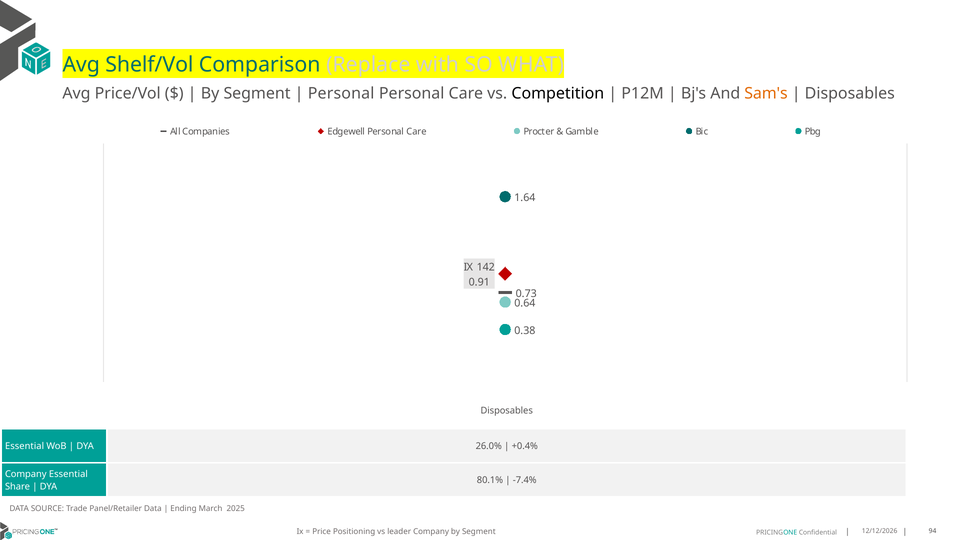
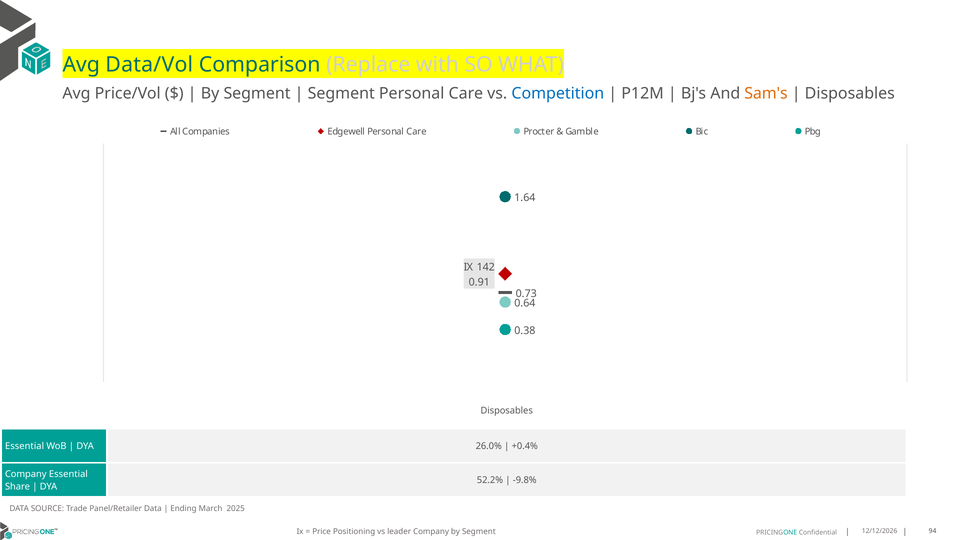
Shelf/Vol: Shelf/Vol -> Data/Vol
Personal at (341, 94): Personal -> Segment
Competition colour: black -> blue
80.1%: 80.1% -> 52.2%
-7.4%: -7.4% -> -9.8%
